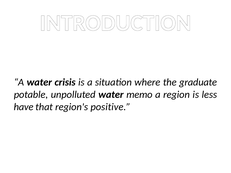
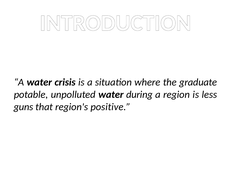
memo: memo -> during
have: have -> guns
